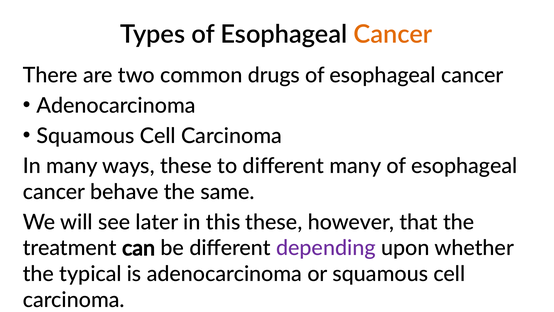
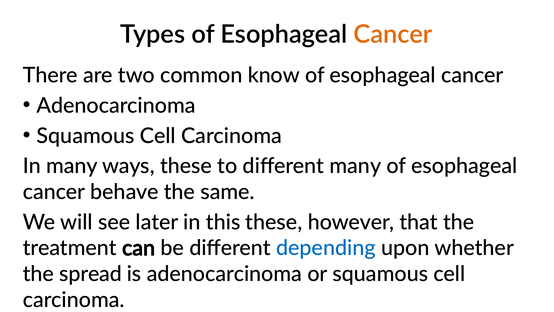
drugs: drugs -> know
depending colour: purple -> blue
typical: typical -> spread
